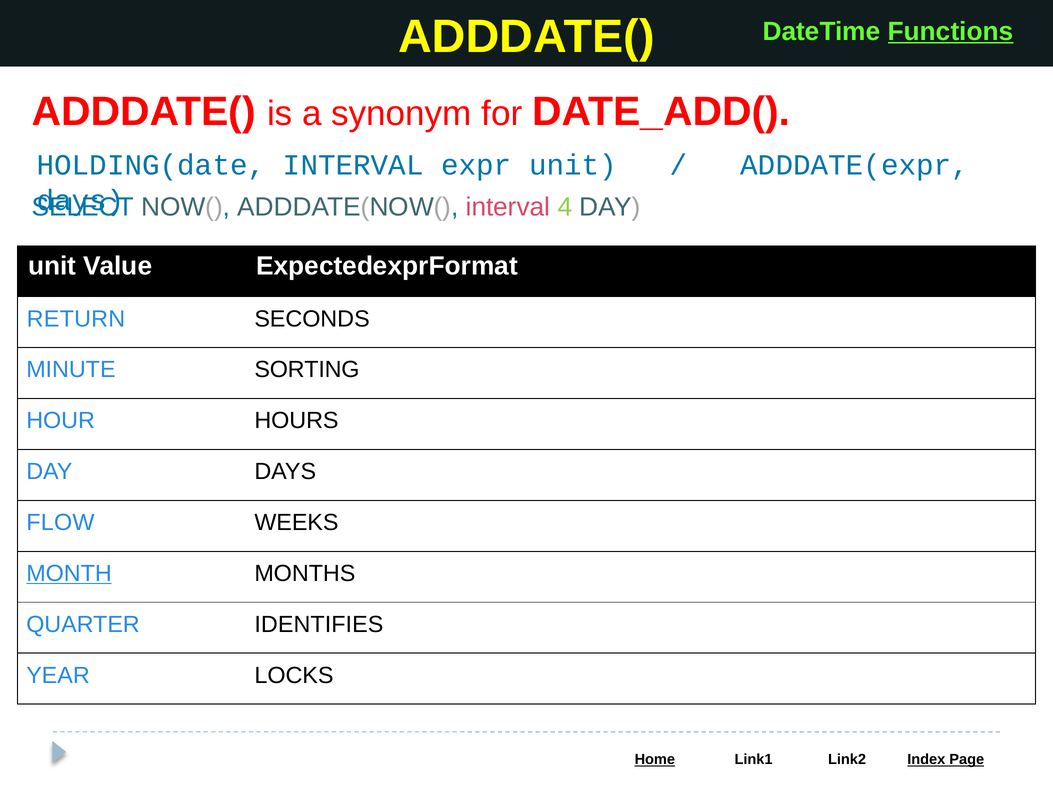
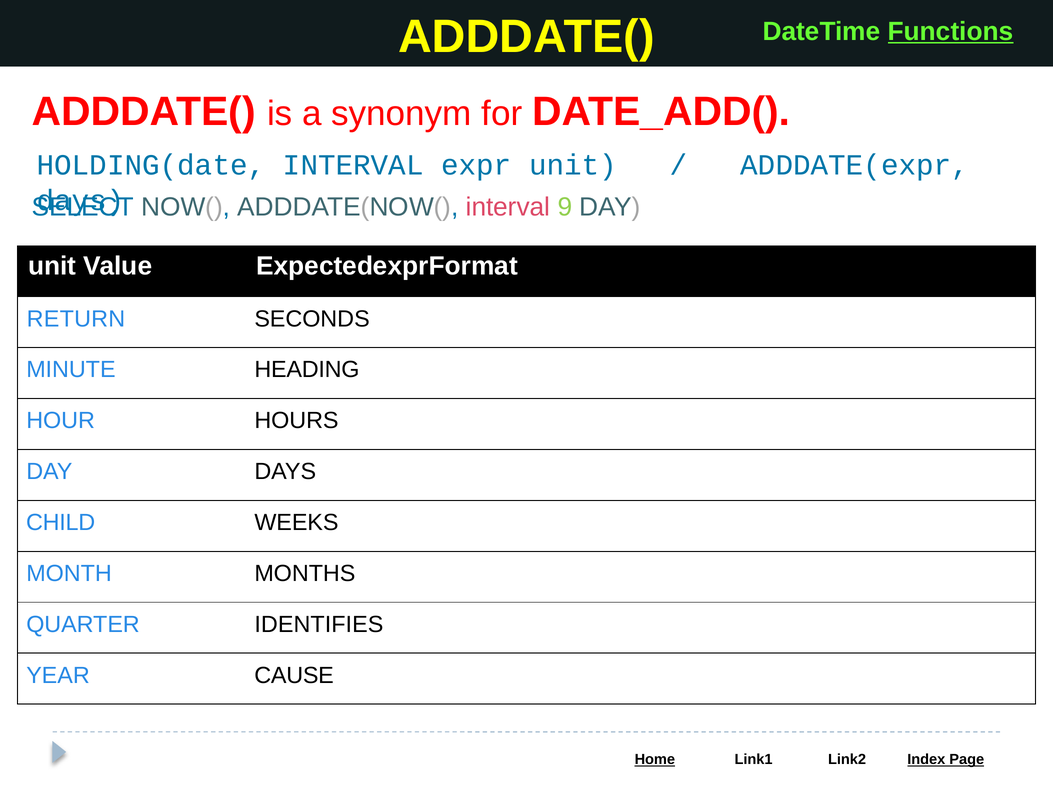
4: 4 -> 9
SORTING: SORTING -> HEADING
FLOW: FLOW -> CHILD
MONTH underline: present -> none
LOCKS: LOCKS -> CAUSE
